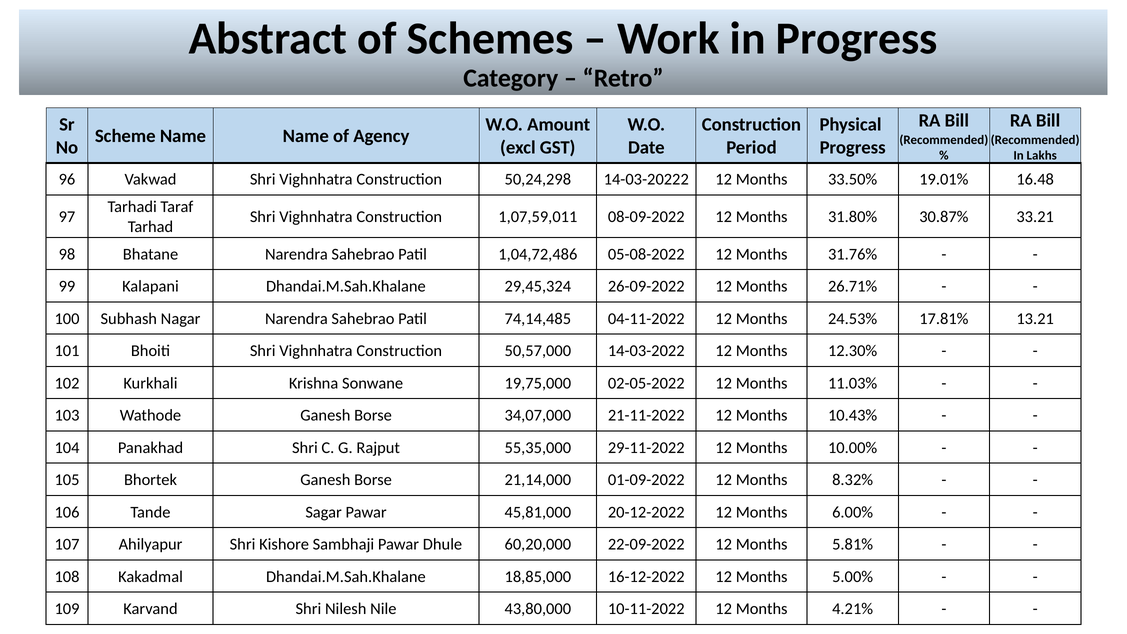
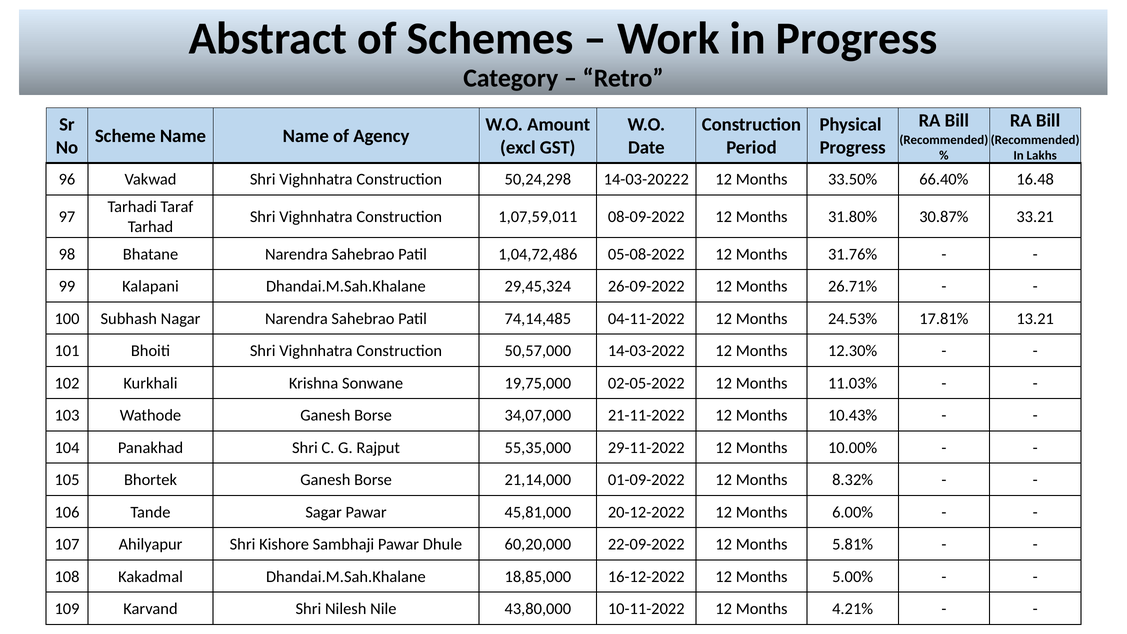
19.01%: 19.01% -> 66.40%
